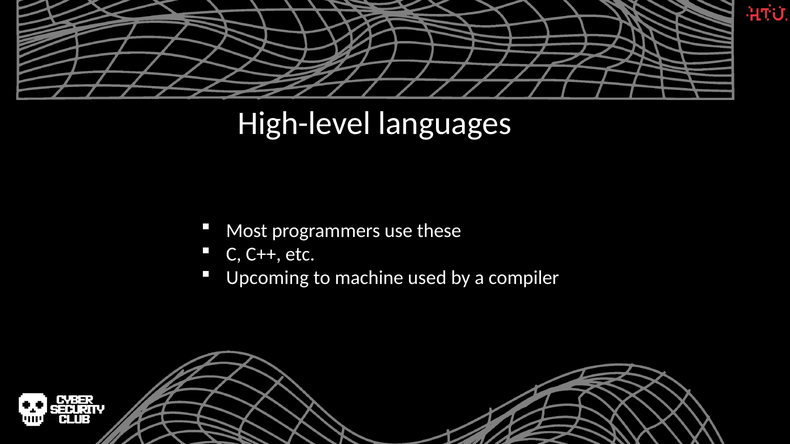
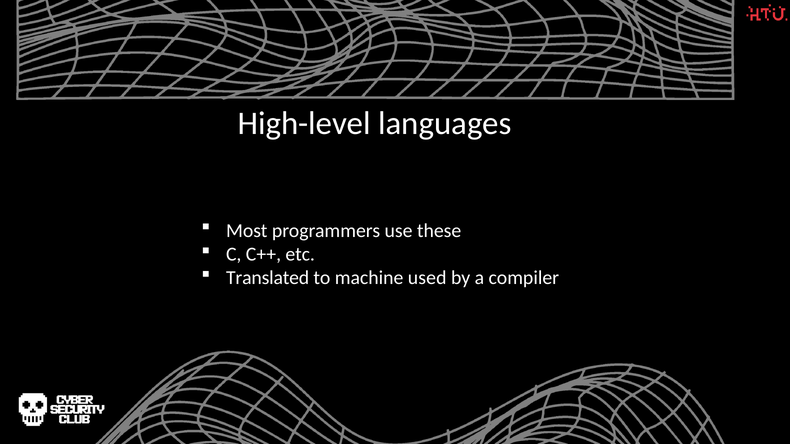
Upcoming: Upcoming -> Translated
